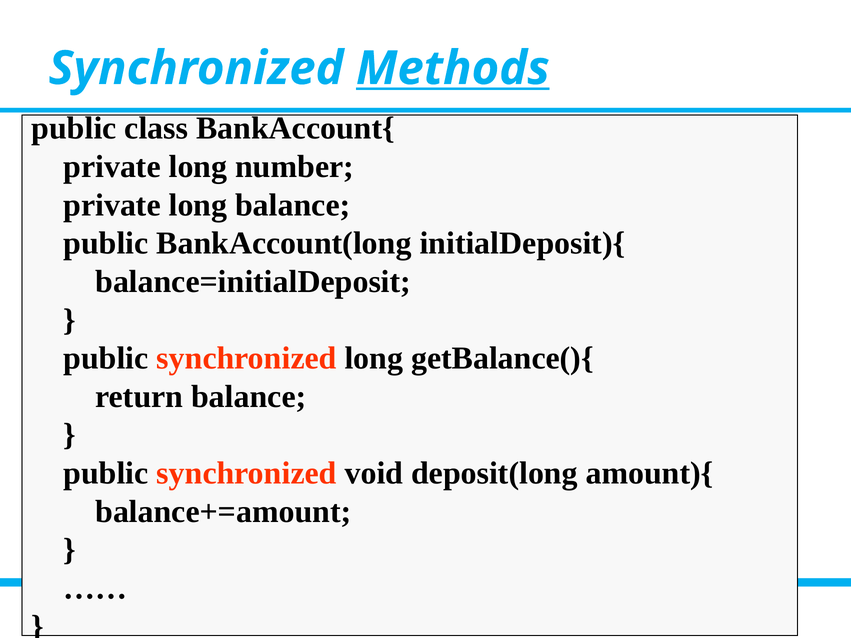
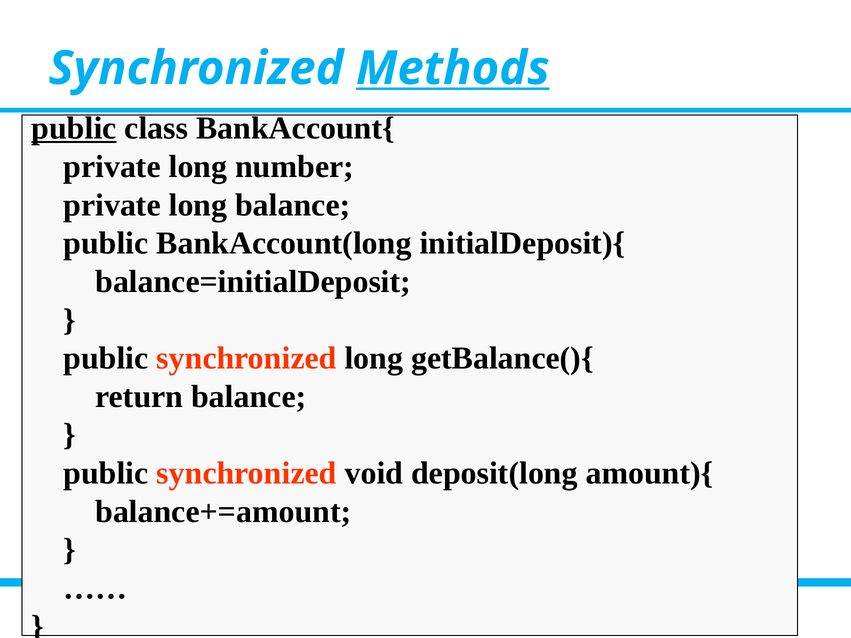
public at (74, 128) underline: none -> present
